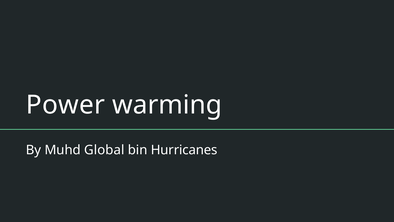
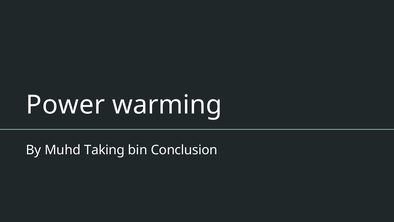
Global: Global -> Taking
Hurricanes: Hurricanes -> Conclusion
